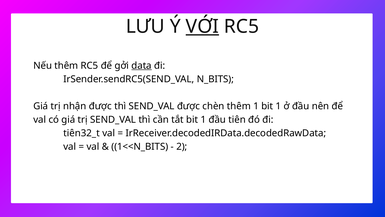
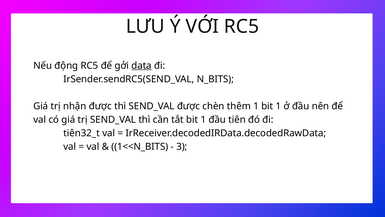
VỚI underline: present -> none
Nếu thêm: thêm -> động
2: 2 -> 3
